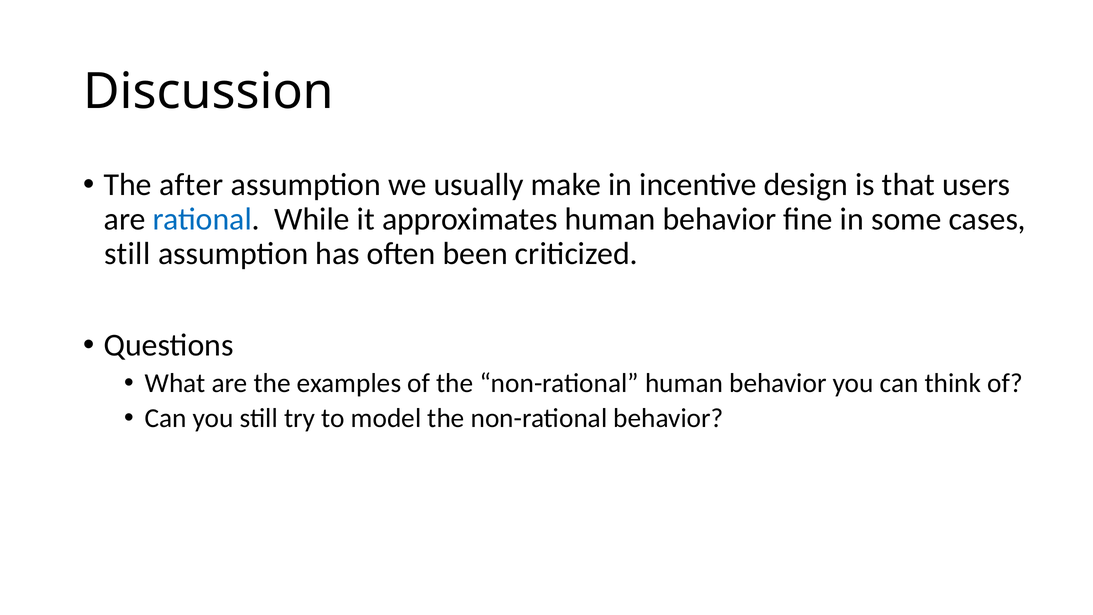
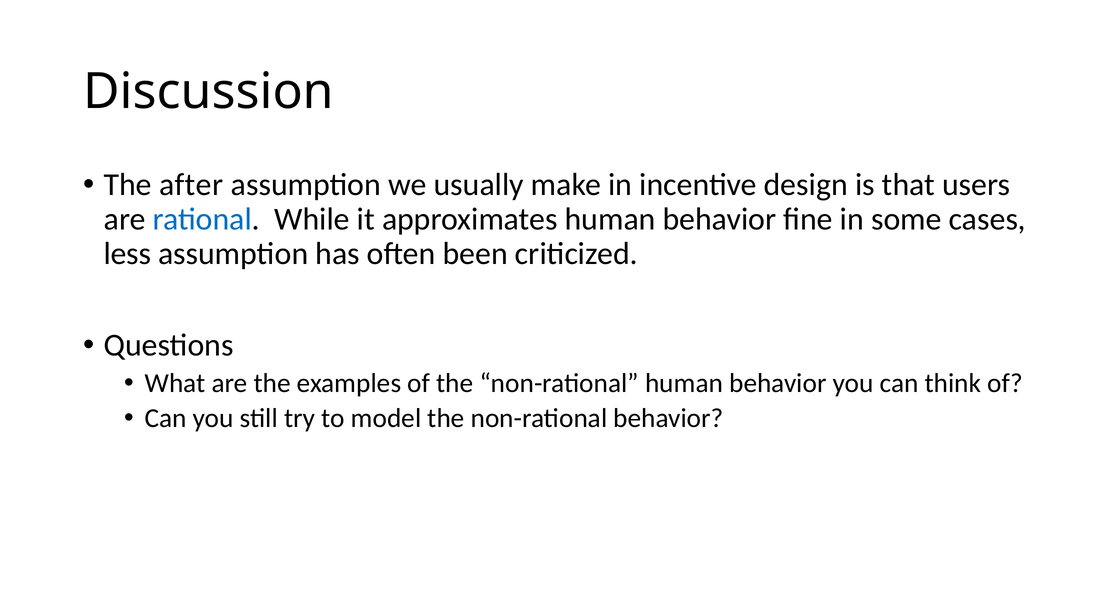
still at (127, 254): still -> less
